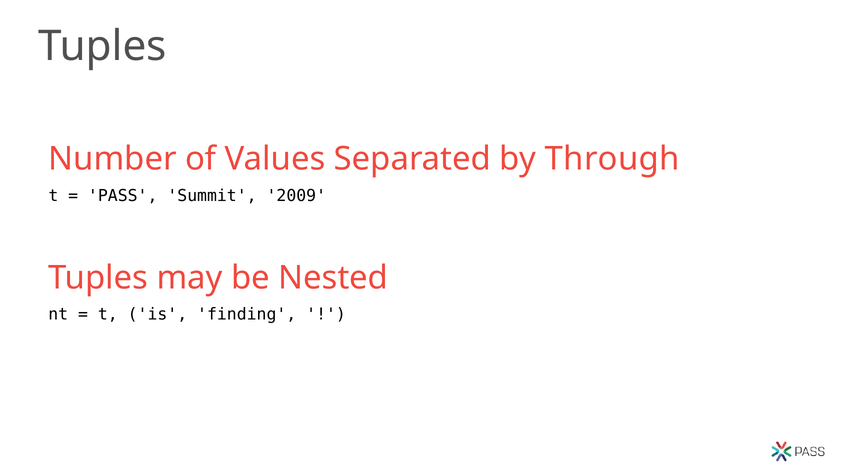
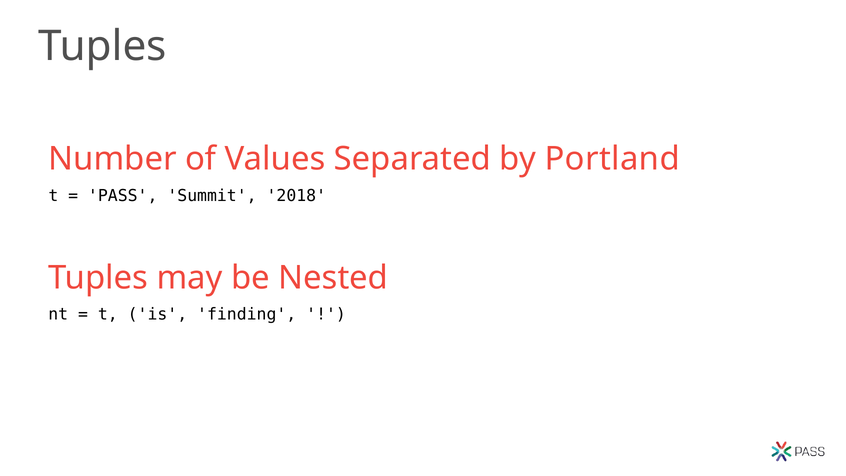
Through: Through -> Portland
2009: 2009 -> 2018
